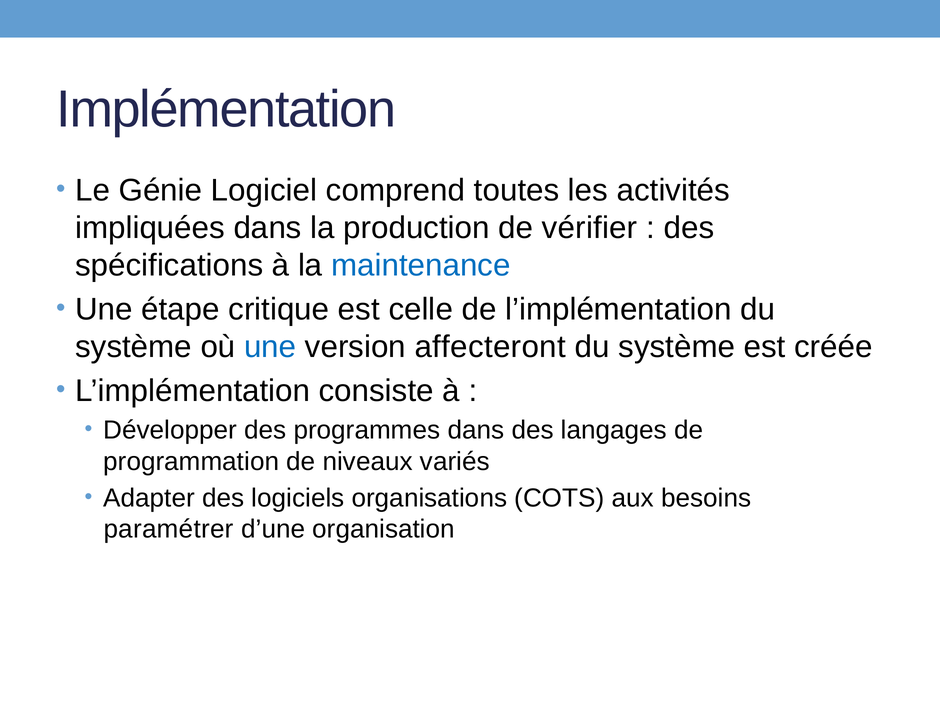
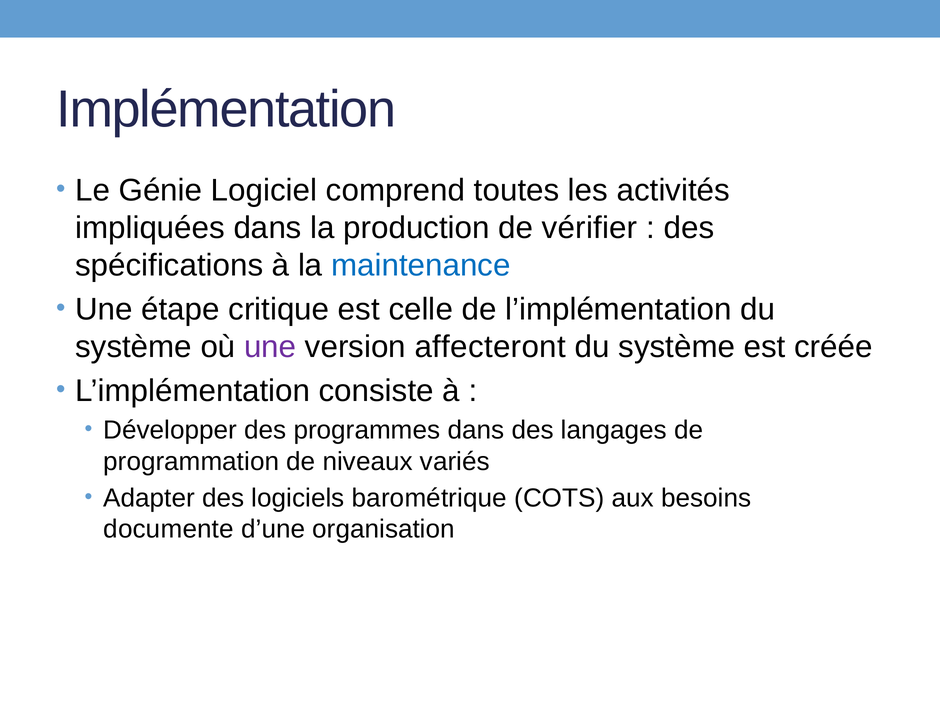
une at (270, 347) colour: blue -> purple
organisations: organisations -> barométrique
paramétrer: paramétrer -> documente
